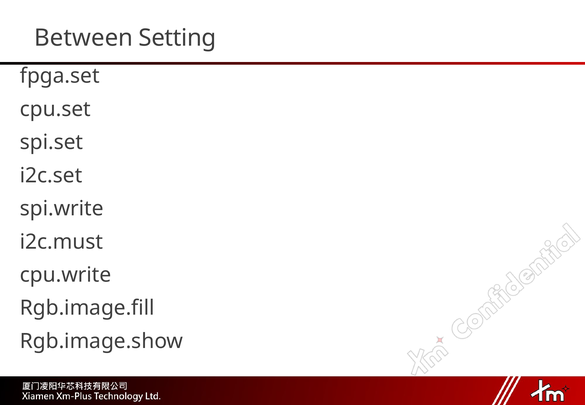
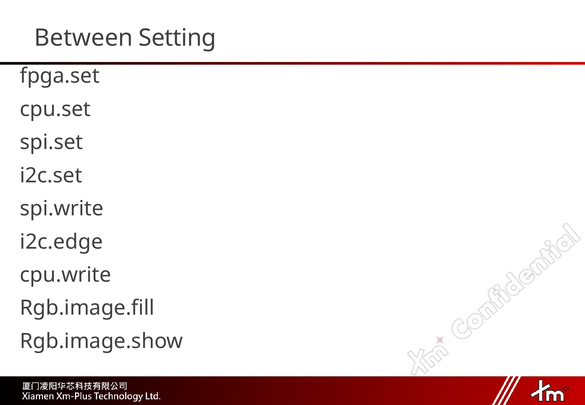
i2c.must: i2c.must -> i2c.edge
